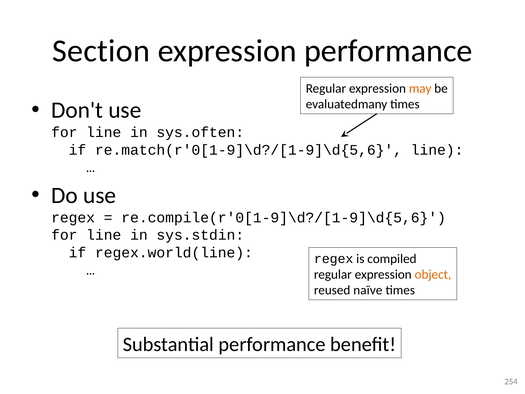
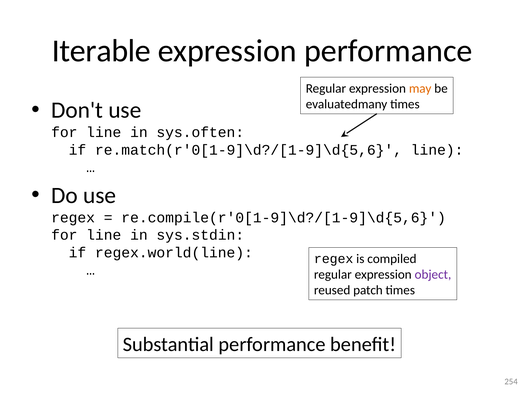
Section: Section -> Iterable
object colour: orange -> purple
naïve: naïve -> patch
